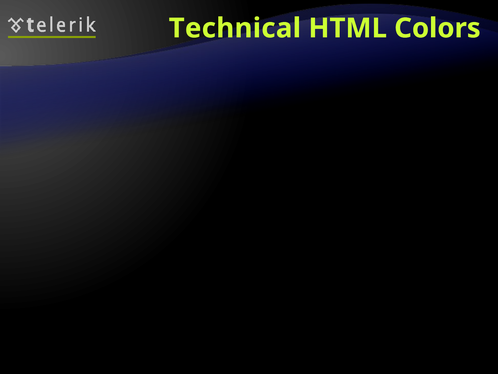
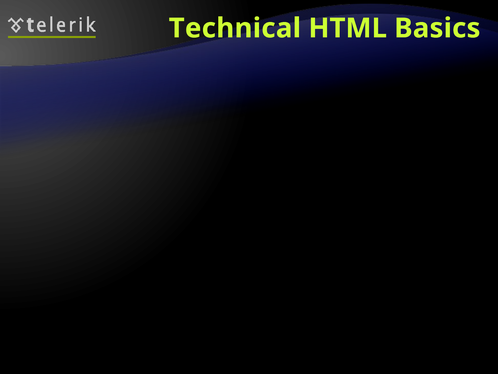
Colors: Colors -> Basics
